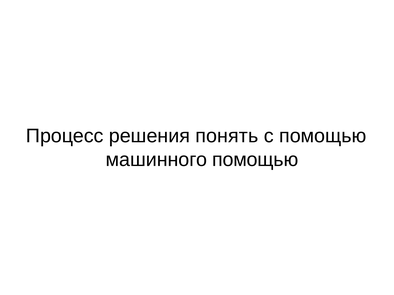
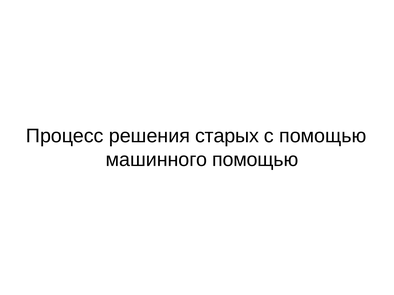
понять: понять -> старых
